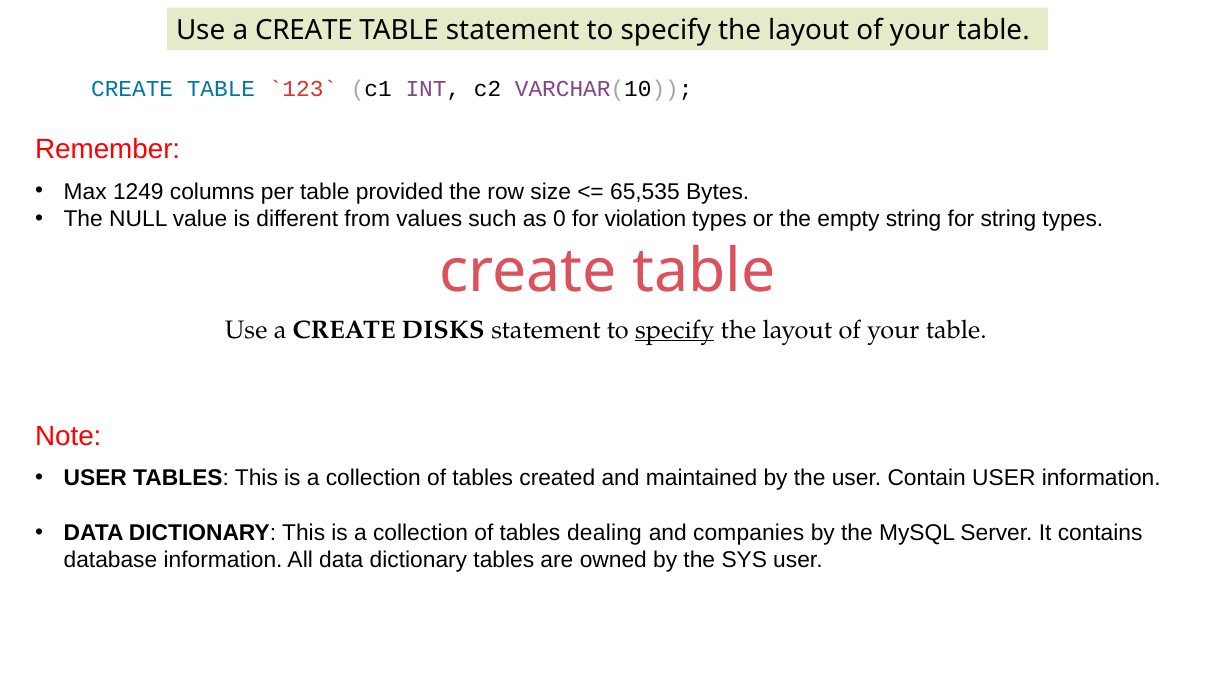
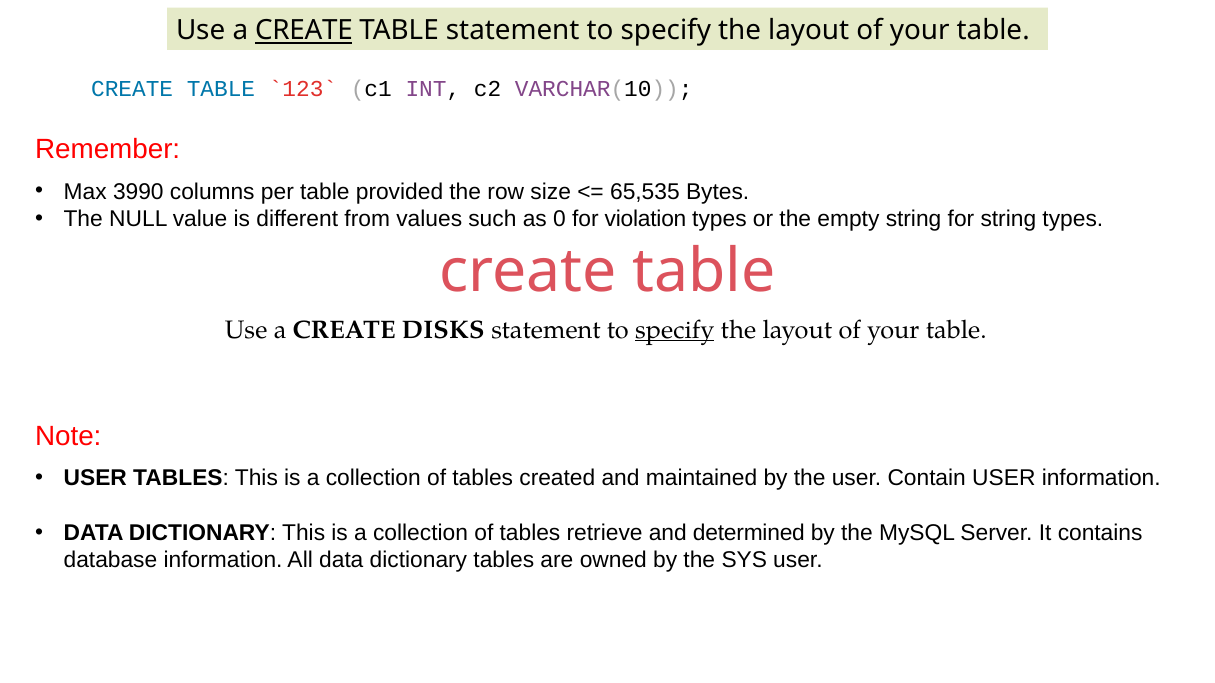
CREATE at (304, 31) underline: none -> present
1249: 1249 -> 3990
dealing: dealing -> retrieve
companies: companies -> determined
